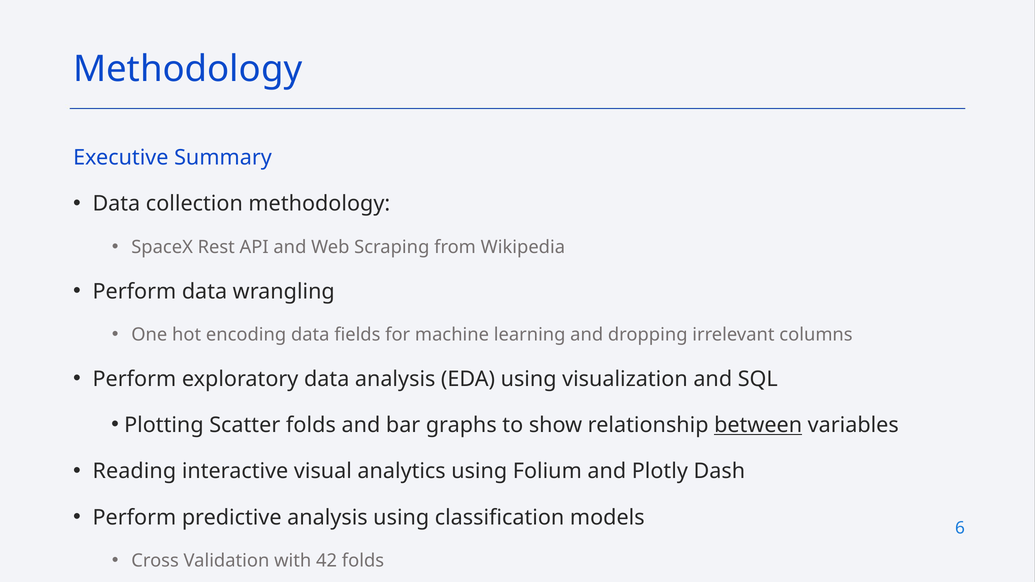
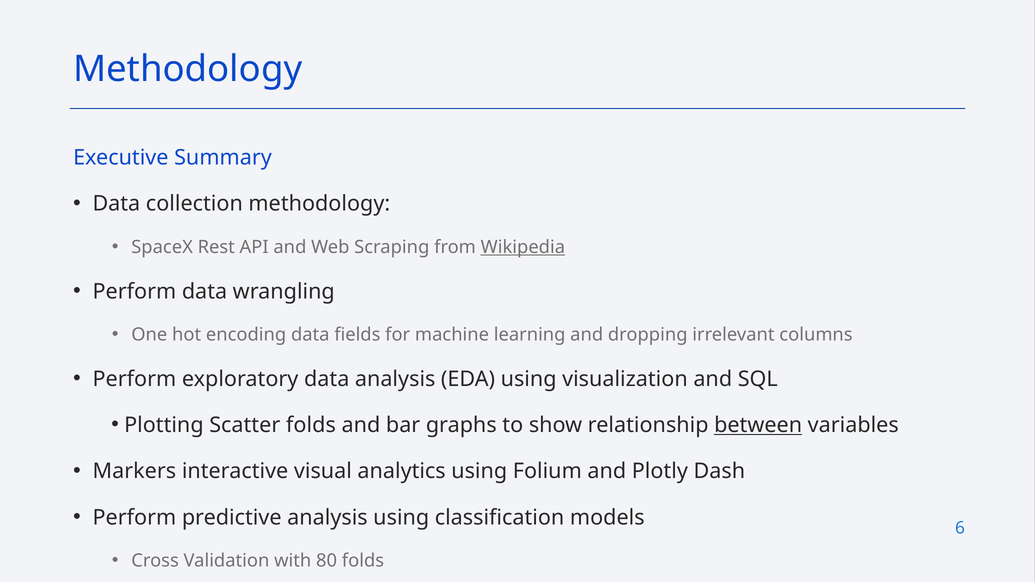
Wikipedia underline: none -> present
Reading: Reading -> Markers
42: 42 -> 80
